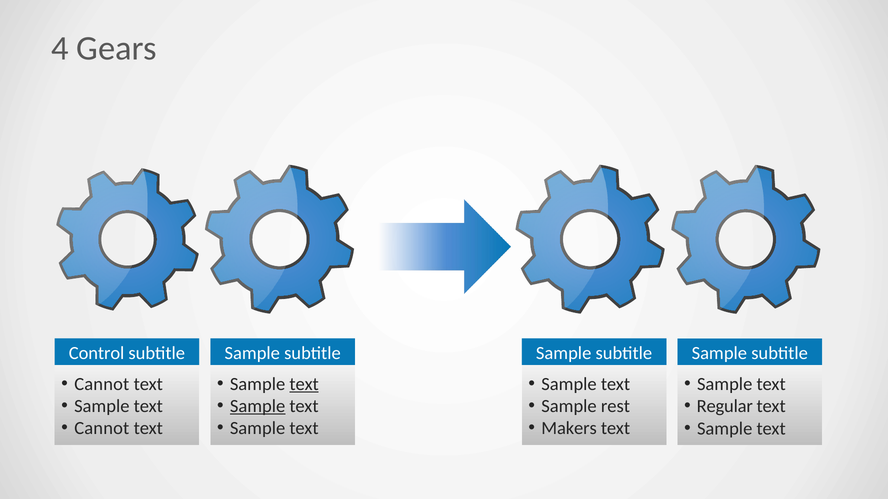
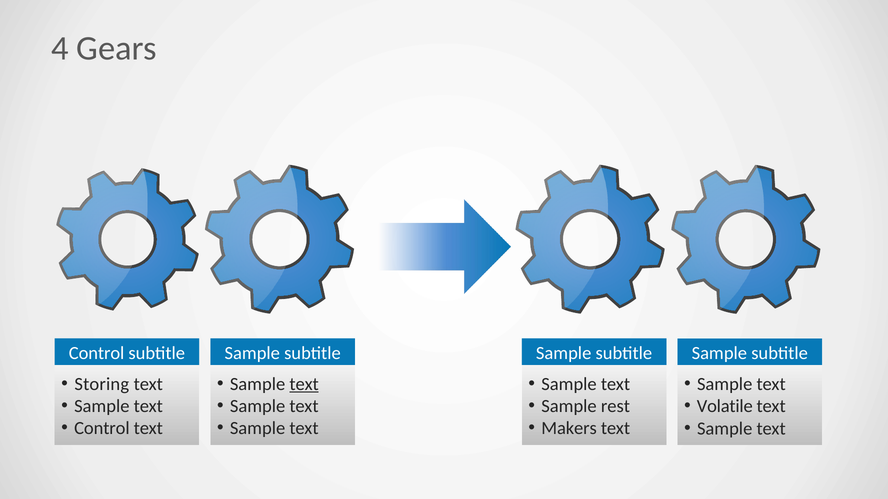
Cannot at (102, 384): Cannot -> Storing
Sample at (258, 407) underline: present -> none
Regular: Regular -> Volatile
Cannot at (102, 429): Cannot -> Control
